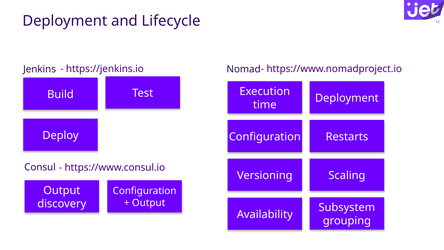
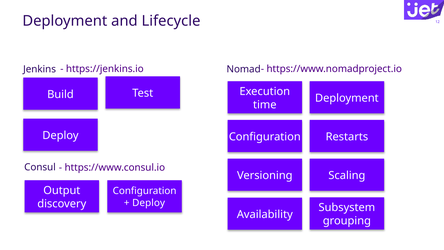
Output at (149, 203): Output -> Deploy
